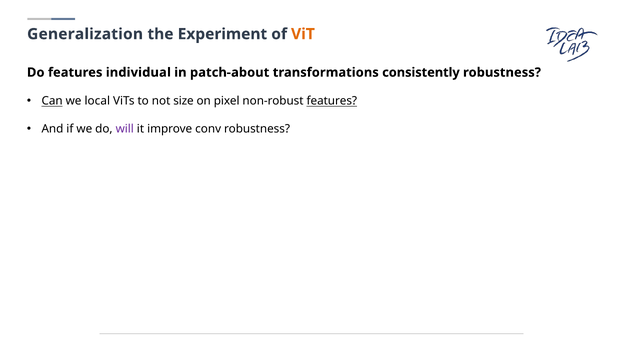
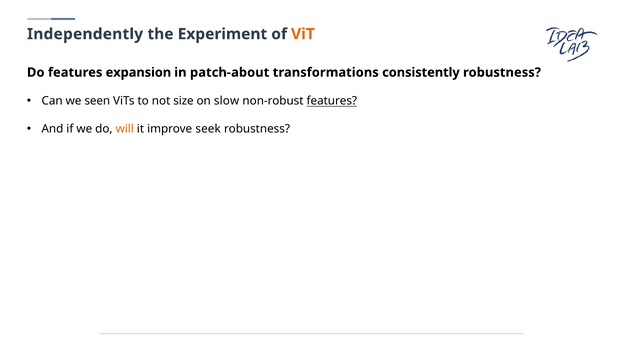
Generalization: Generalization -> Independently
individual: individual -> expansion
Can underline: present -> none
local: local -> seen
pixel: pixel -> slow
will colour: purple -> orange
conv: conv -> seek
